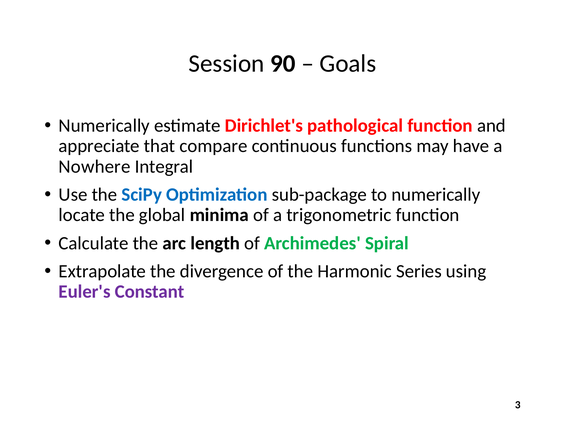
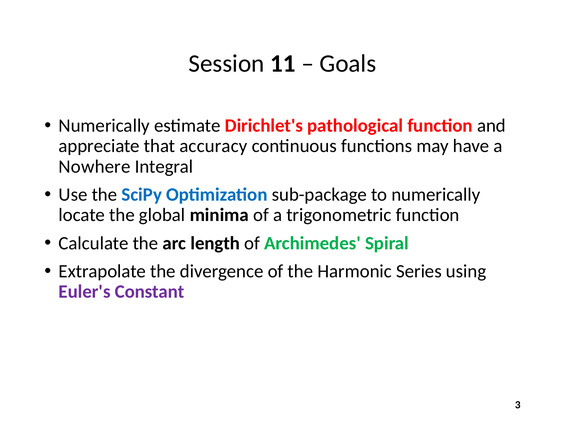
90: 90 -> 11
compare: compare -> accuracy
